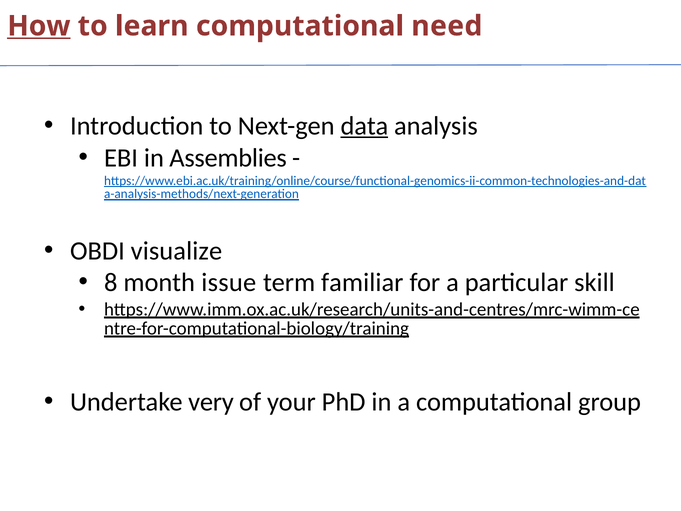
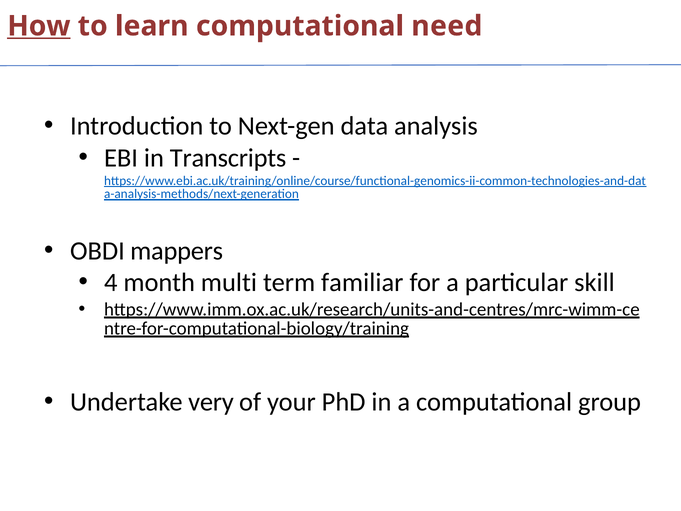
data underline: present -> none
Assemblies: Assemblies -> Transcripts
visualize: visualize -> mappers
8: 8 -> 4
issue: issue -> multi
